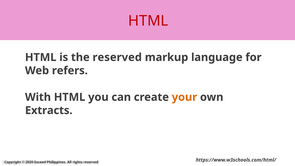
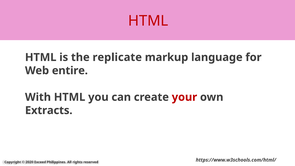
the reserved: reserved -> replicate
refers: refers -> entire
your colour: orange -> red
